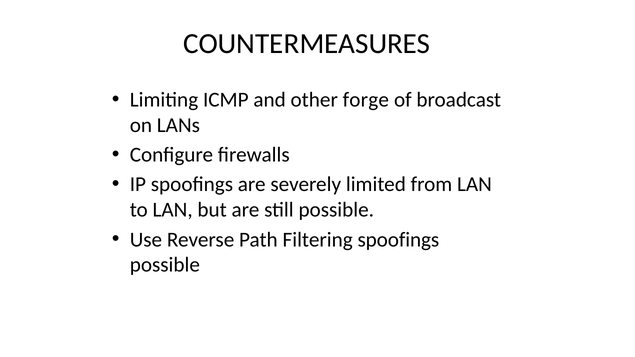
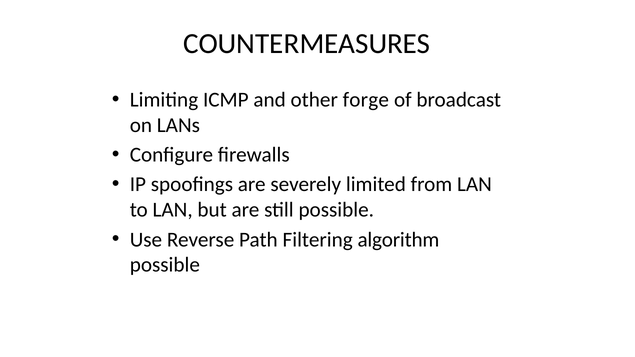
Filtering spoofings: spoofings -> algorithm
